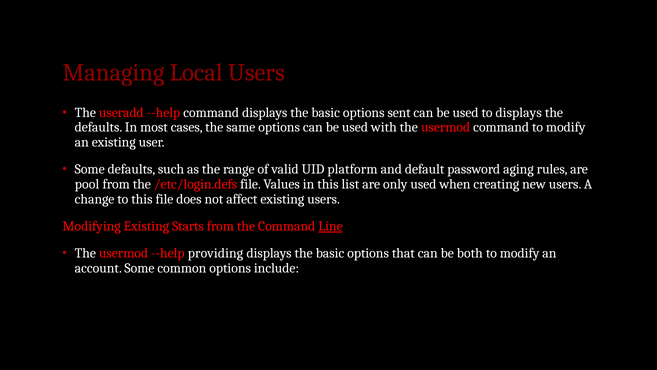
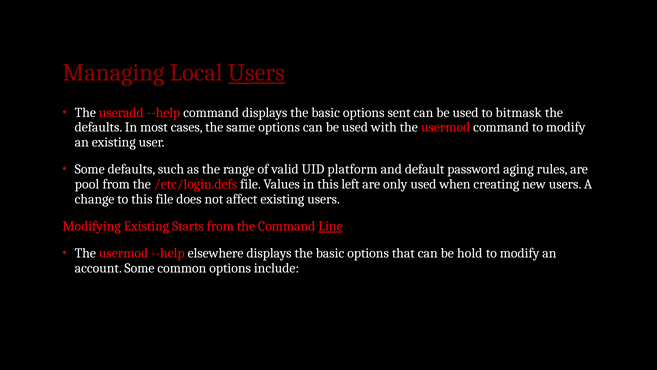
Users at (256, 73) underline: none -> present
to displays: displays -> bitmask
list: list -> left
providing: providing -> elsewhere
both: both -> hold
